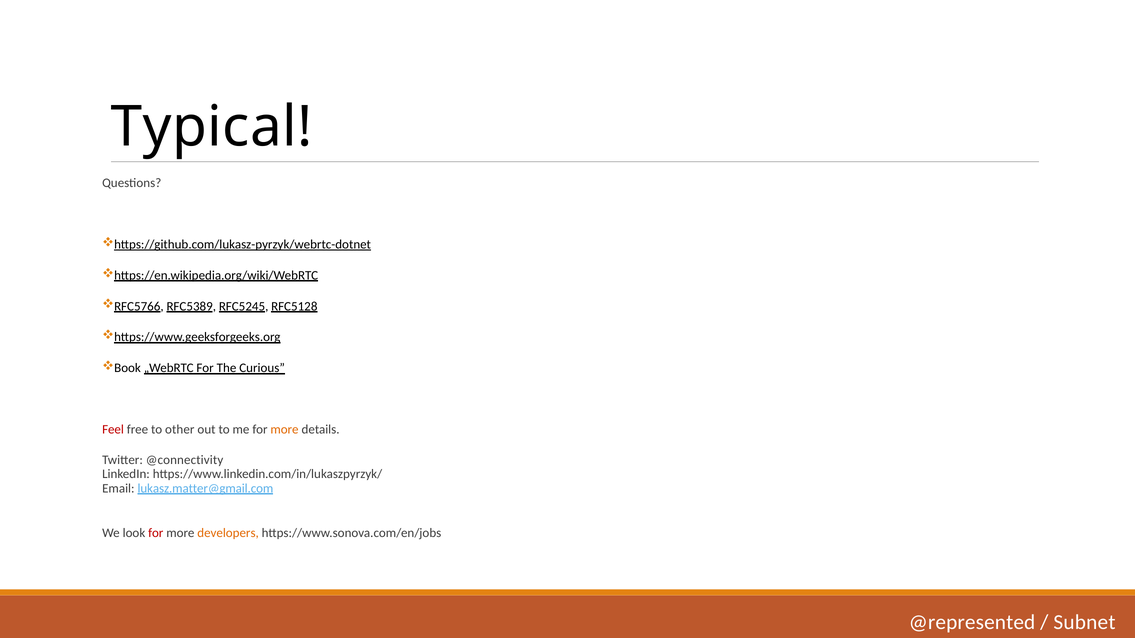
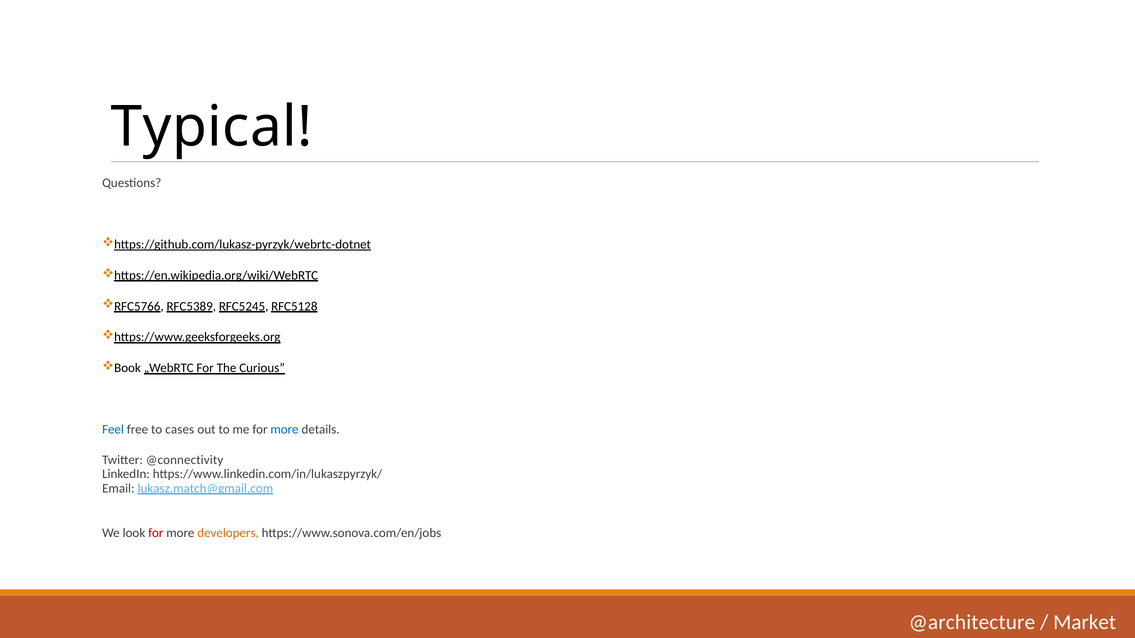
Feel colour: red -> blue
other: other -> cases
more at (284, 430) colour: orange -> blue
lukasz.matter@gmail.com: lukasz.matter@gmail.com -> lukasz.match@gmail.com
@represented: @represented -> @architecture
Subnet: Subnet -> Market
